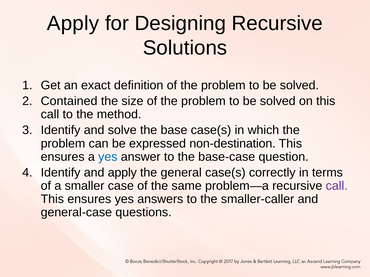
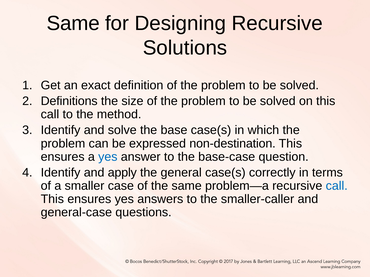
Apply at (73, 23): Apply -> Same
Contained: Contained -> Definitions
call at (337, 186) colour: purple -> blue
